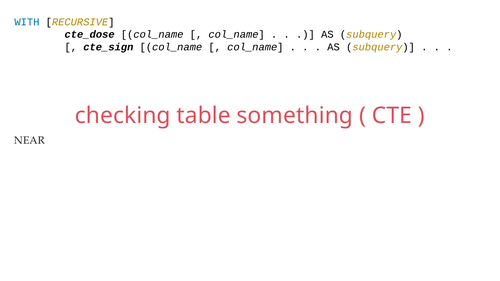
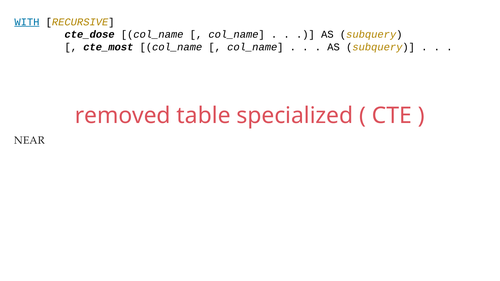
WITH underline: none -> present
cte_sign: cte_sign -> cte_most
checking: checking -> removed
something: something -> specialized
